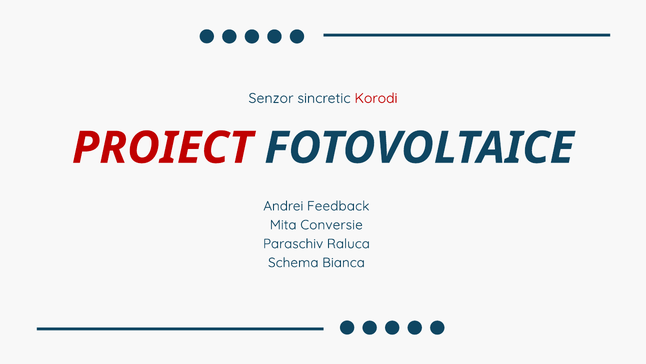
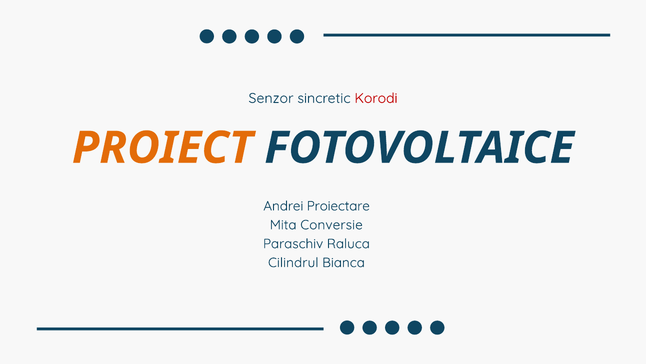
PROIECT colour: red -> orange
Feedback: Feedback -> Proiectare
Schema: Schema -> Cilindrul
